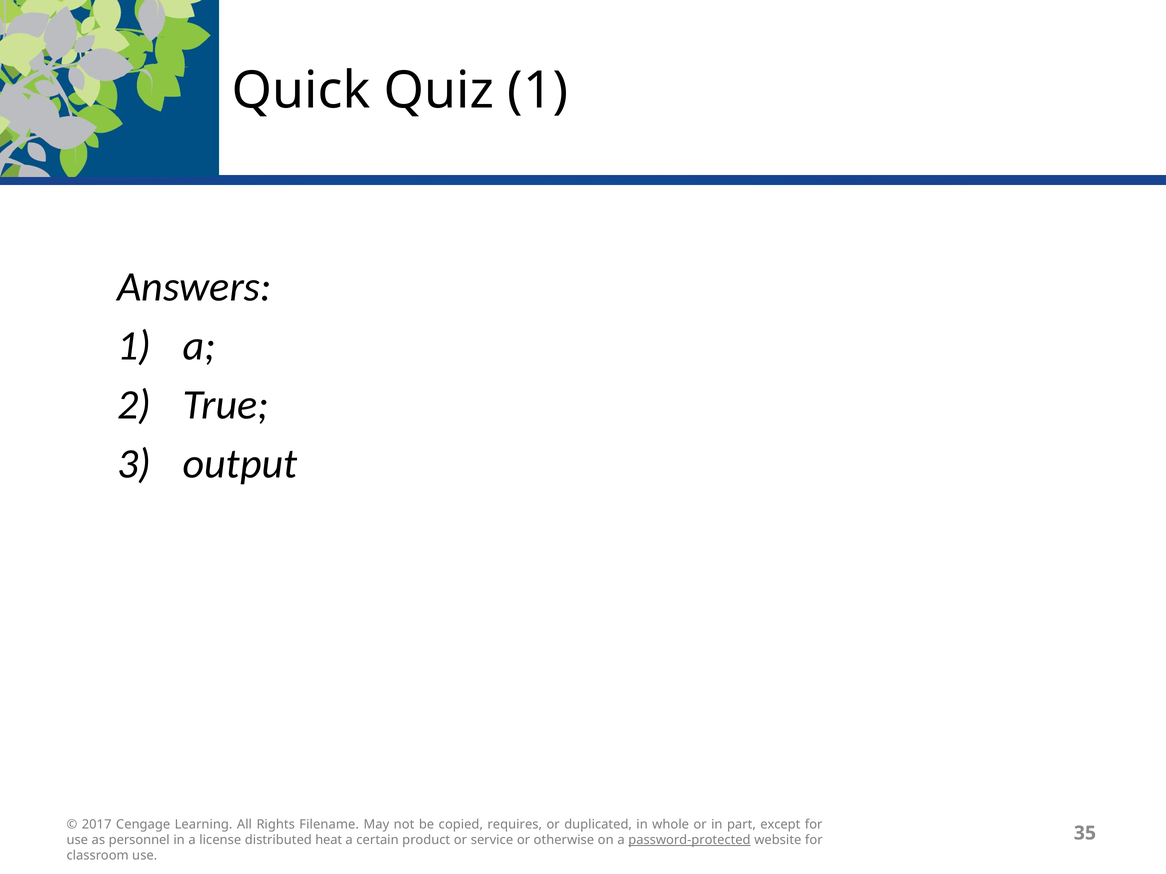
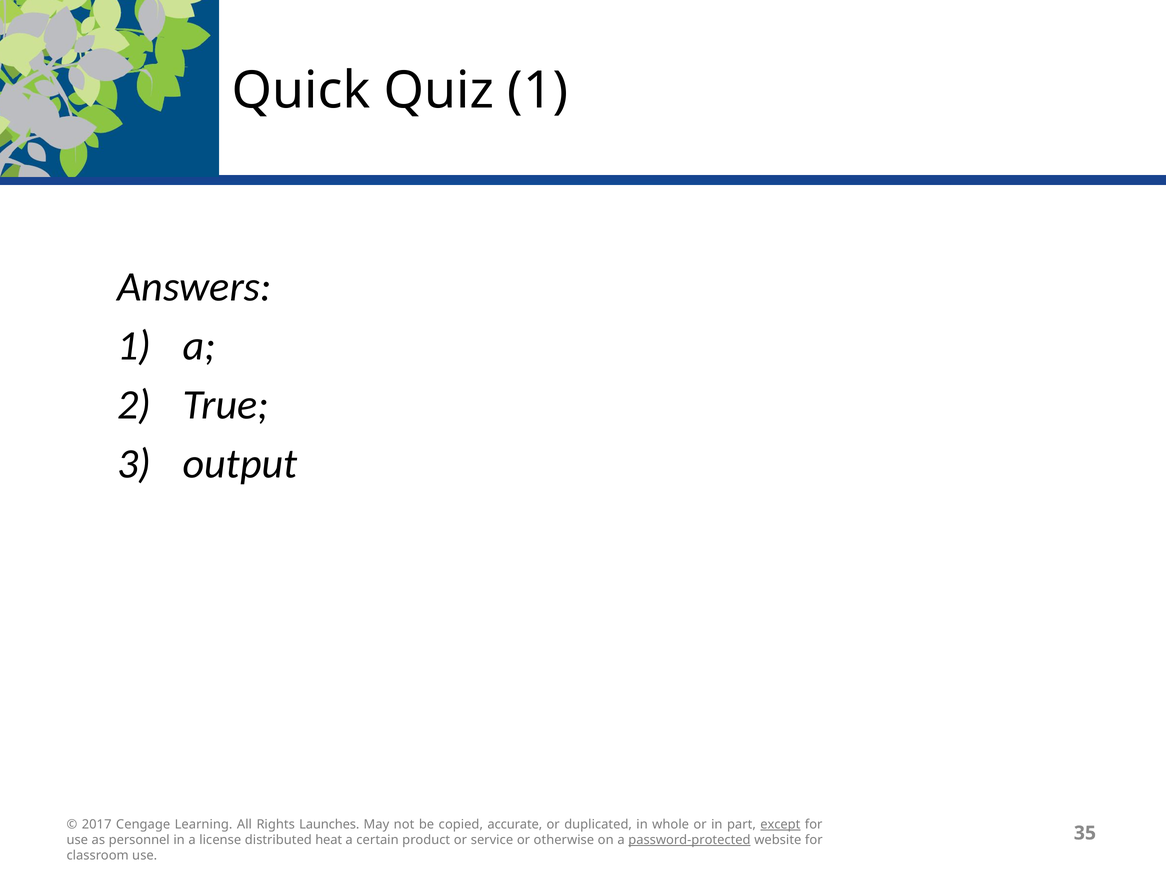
Filename: Filename -> Launches
requires: requires -> accurate
except underline: none -> present
